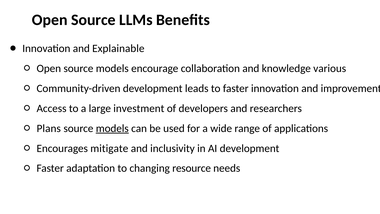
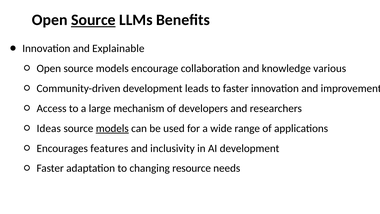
Source at (93, 20) underline: none -> present
investment: investment -> mechanism
Plans: Plans -> Ideas
mitigate: mitigate -> features
